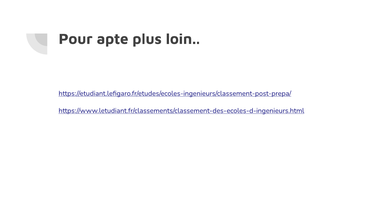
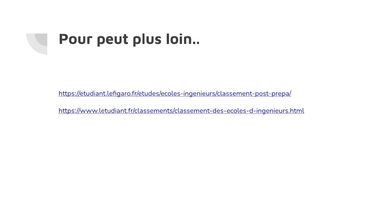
apte: apte -> peut
